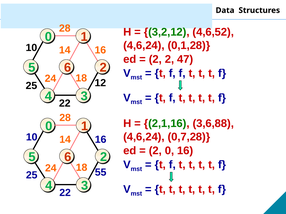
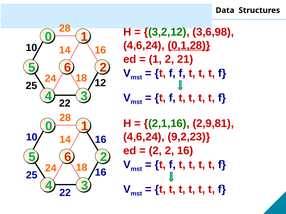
4,6,52: 4,6,52 -> 3,6,98
0,1,28 underline: none -> present
2 at (155, 59): 2 -> 1
47: 47 -> 21
3,6,88: 3,6,88 -> 2,9,81
0,7,28: 0,7,28 -> 9,2,23
0 at (169, 151): 0 -> 2
18 55: 55 -> 16
